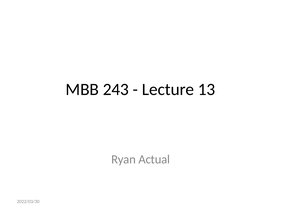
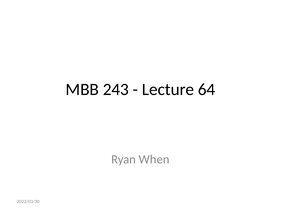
13: 13 -> 64
Actual: Actual -> When
